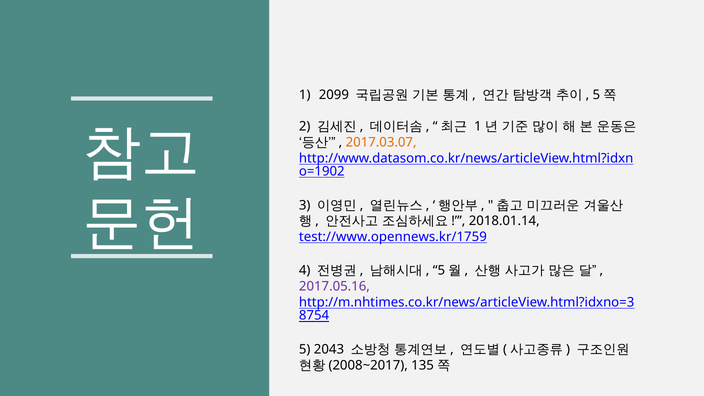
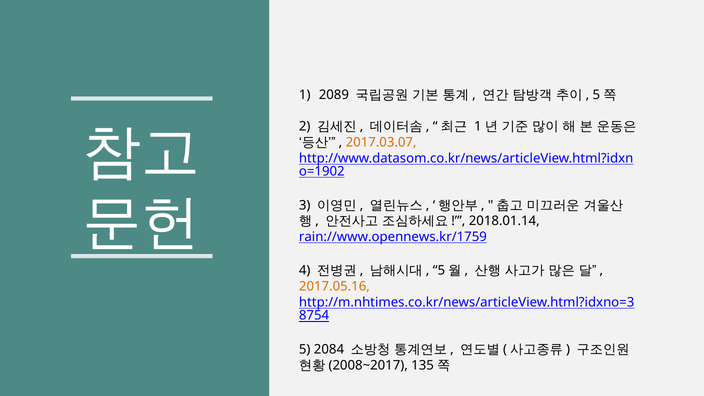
2099: 2099 -> 2089
test://www.opennews.kr/1759: test://www.opennews.kr/1759 -> rain://www.opennews.kr/1759
2017.05.16 colour: purple -> orange
2043: 2043 -> 2084
